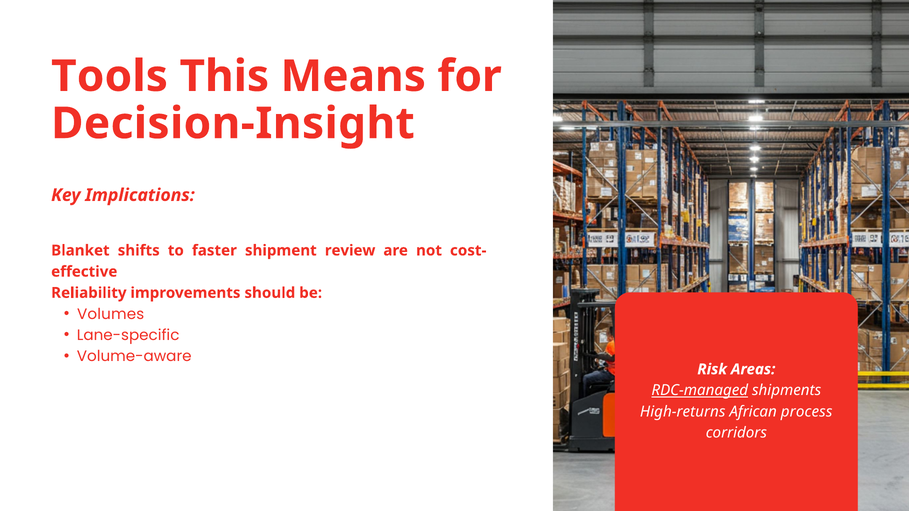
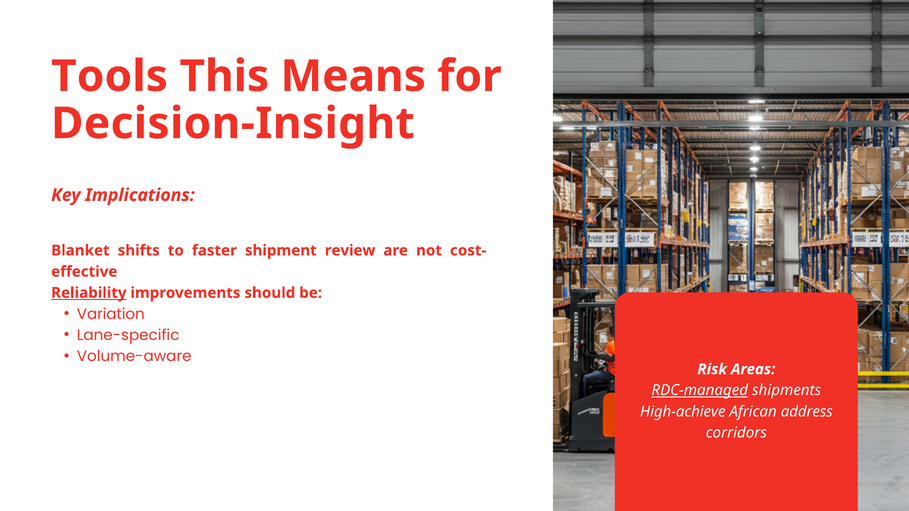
Reliability underline: none -> present
Volumes: Volumes -> Variation
High-returns: High-returns -> High-achieve
process: process -> address
